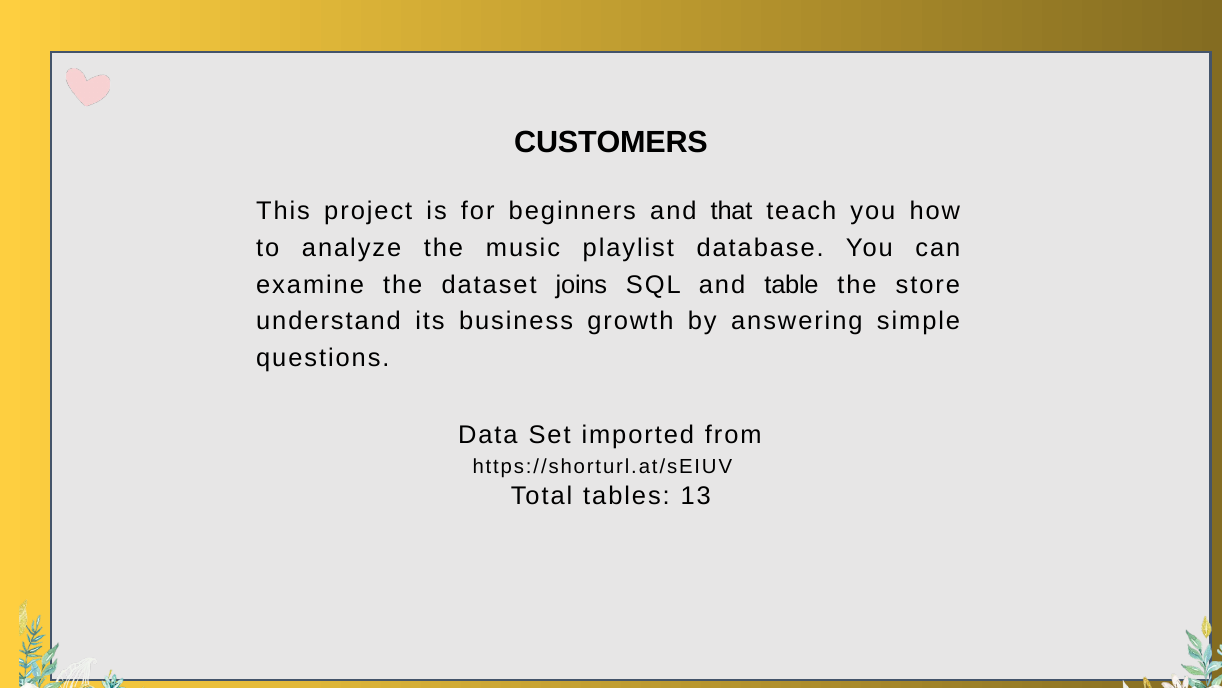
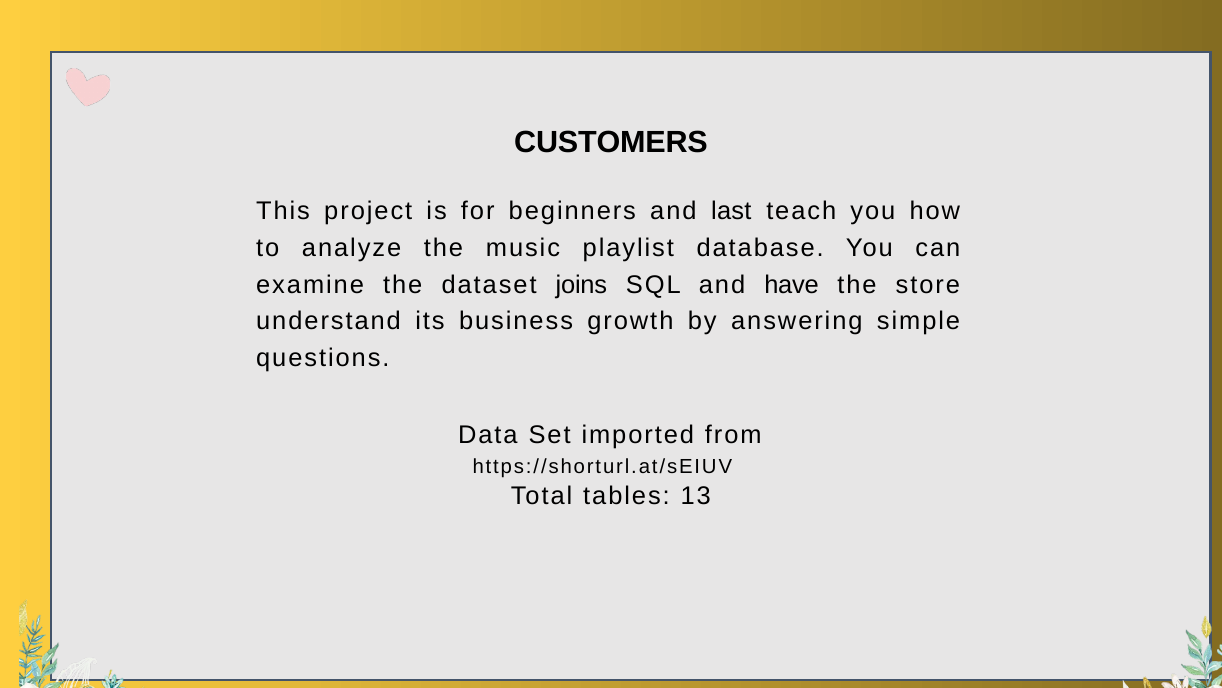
that: that -> last
table: table -> have
